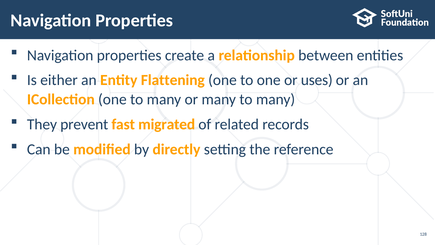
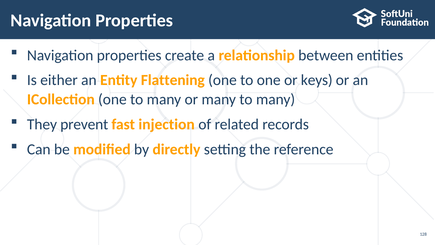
uses: uses -> keys
migrated: migrated -> injection
